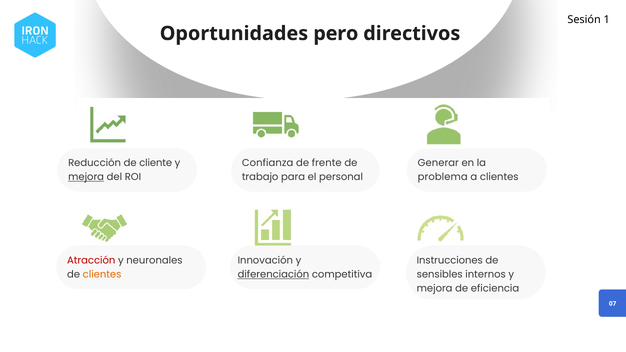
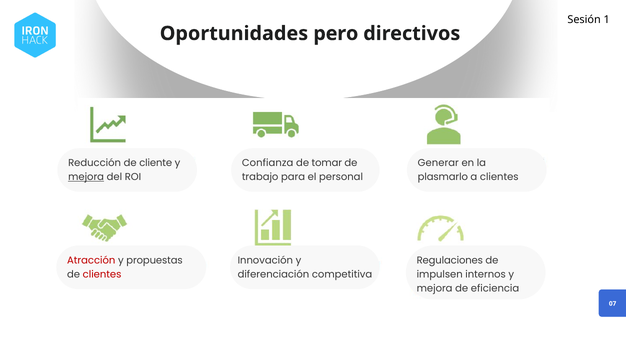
frente: frente -> tomar
problema: problema -> plasmarlo
neuronales: neuronales -> propuestas
Instrucciones: Instrucciones -> Regulaciones
clientes at (102, 274) colour: orange -> red
diferenciación underline: present -> none
sensibles: sensibles -> impulsen
